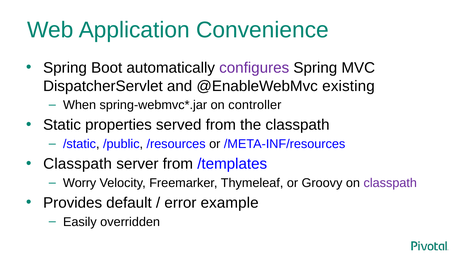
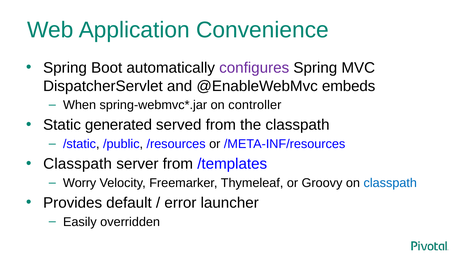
existing: existing -> embeds
properties: properties -> generated
classpath at (390, 183) colour: purple -> blue
example: example -> launcher
